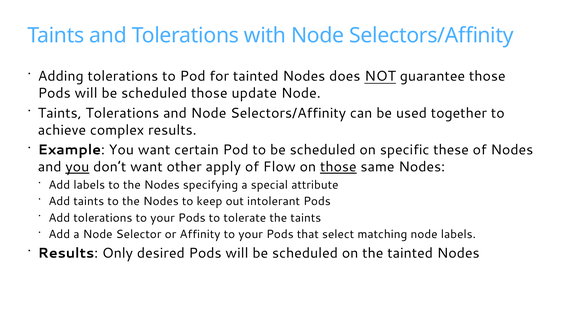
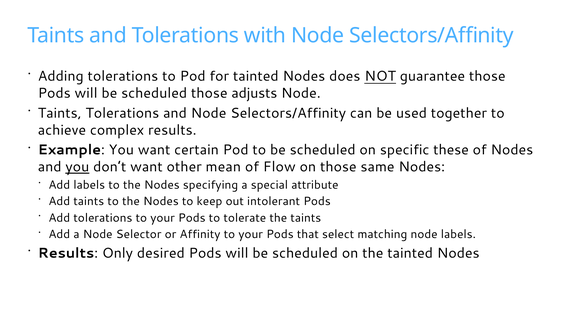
update: update -> adjusts
apply: apply -> mean
those at (338, 167) underline: present -> none
